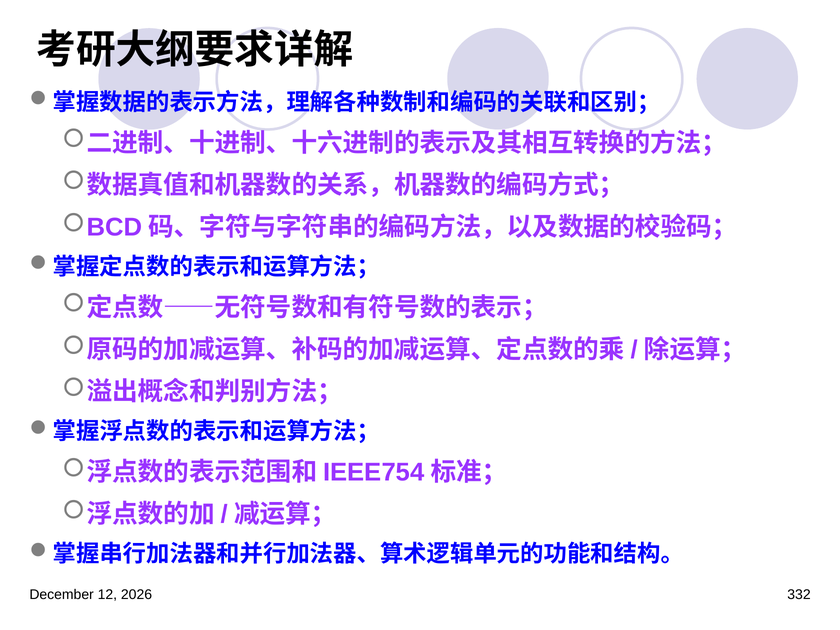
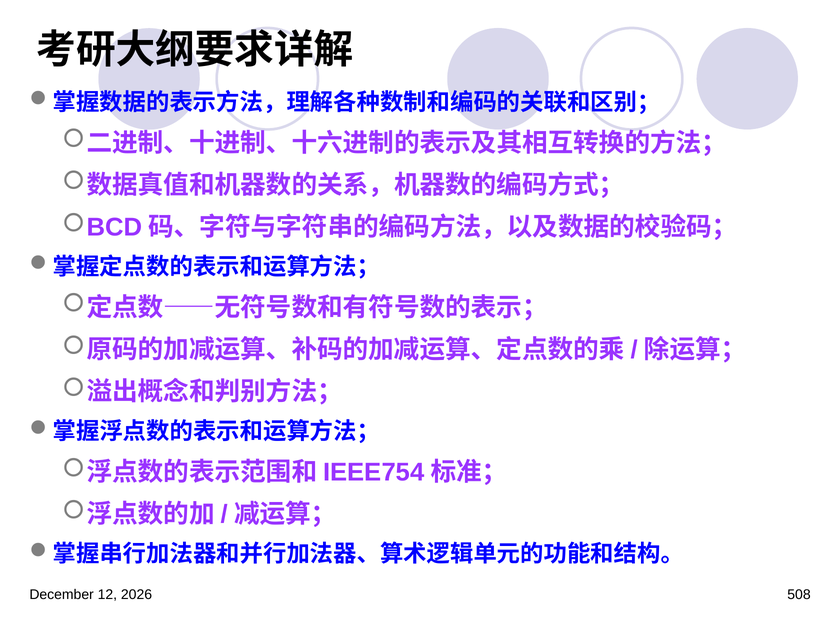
332: 332 -> 508
